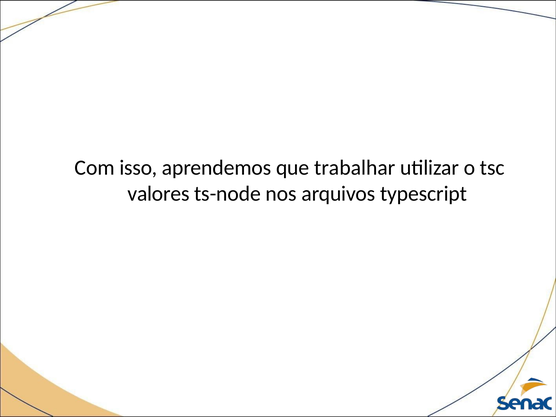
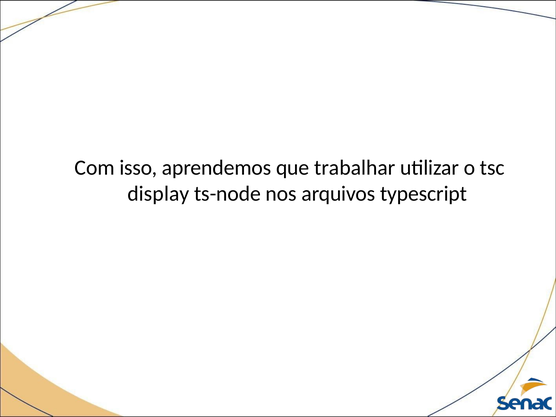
valores: valores -> display
